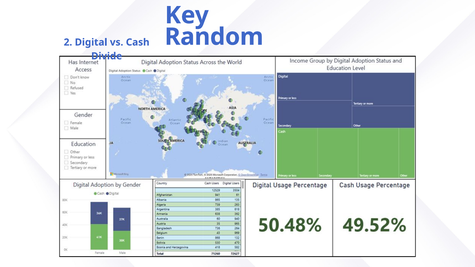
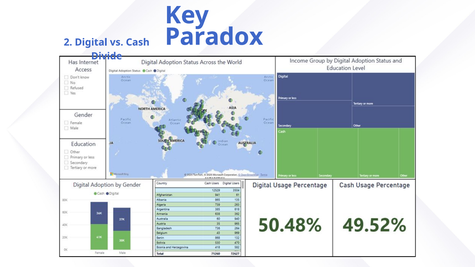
Random: Random -> Paradox
